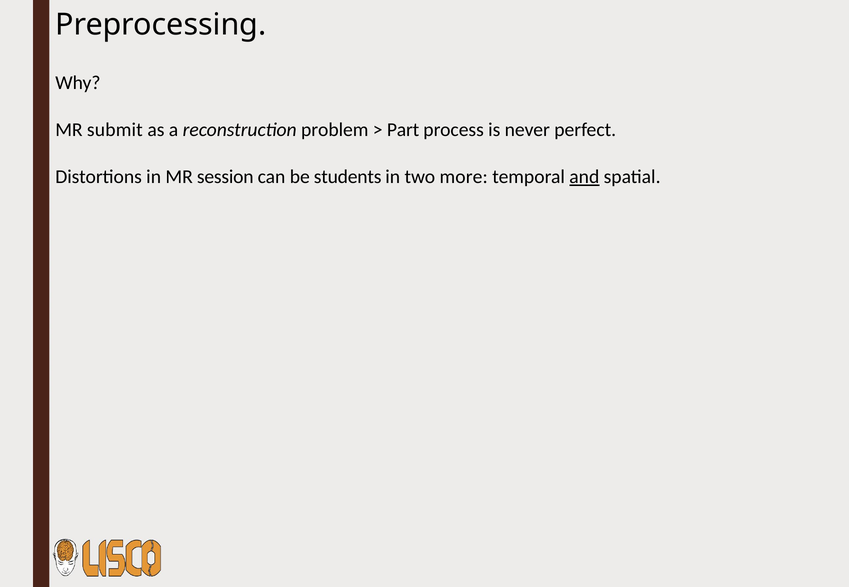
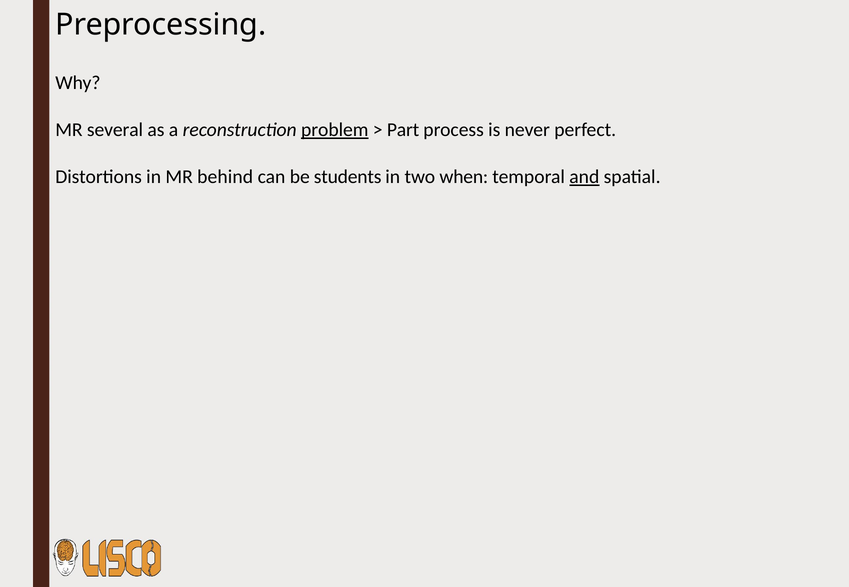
submit: submit -> several
problem underline: none -> present
session: session -> behind
more: more -> when
